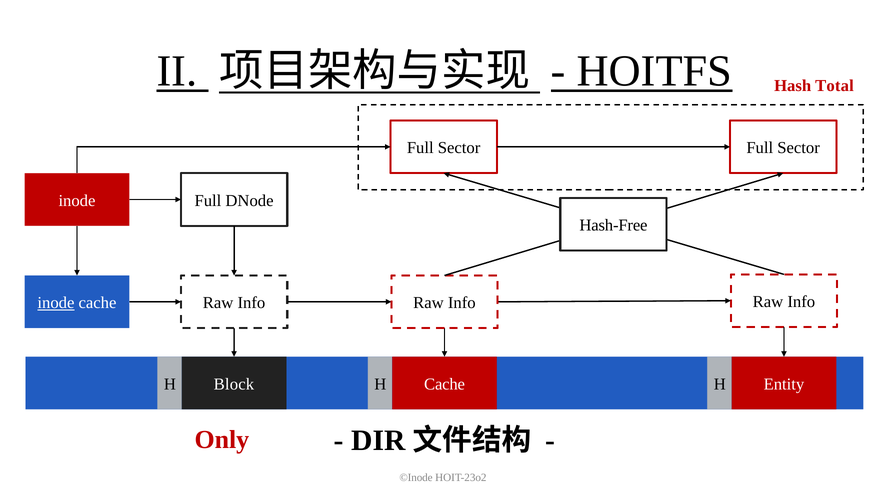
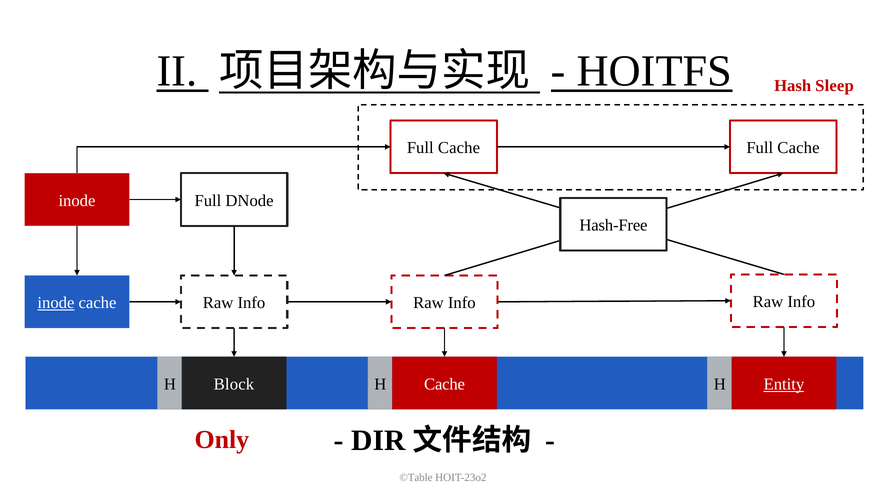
Total: Total -> Sleep
Sector at (459, 148): Sector -> Cache
Sector at (799, 148): Sector -> Cache
Entity underline: none -> present
©Inode: ©Inode -> ©Table
